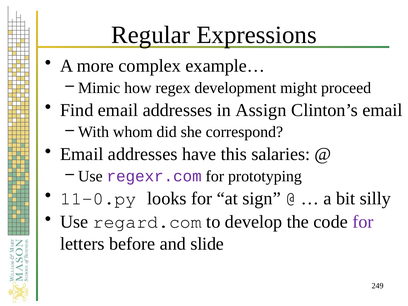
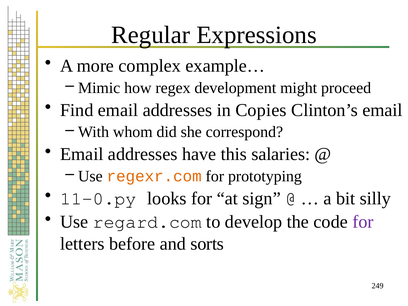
Assign: Assign -> Copies
regexr.com colour: purple -> orange
slide: slide -> sorts
